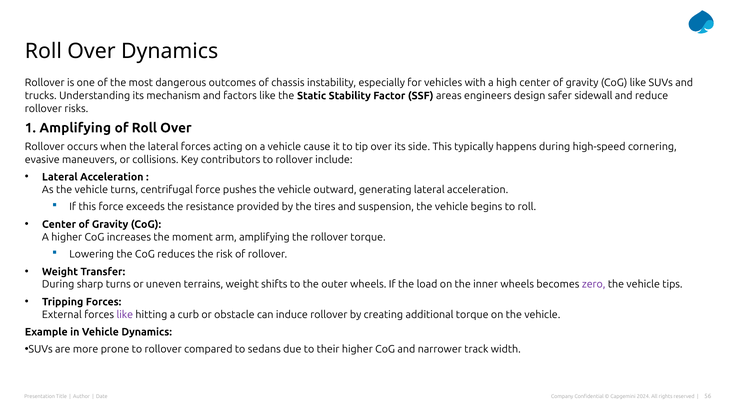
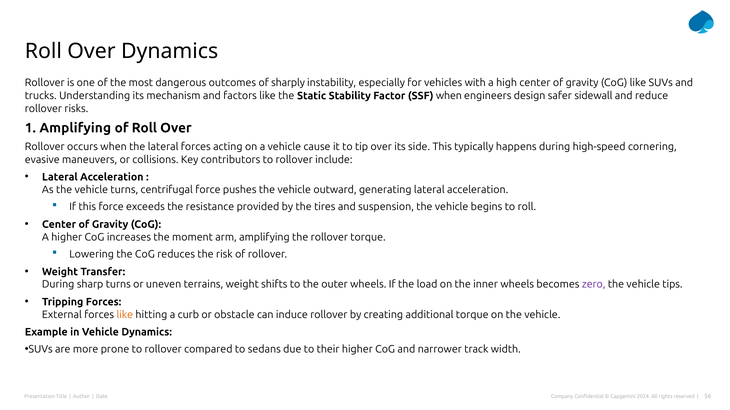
chassis: chassis -> sharply
SSF areas: areas -> when
like at (125, 315) colour: purple -> orange
